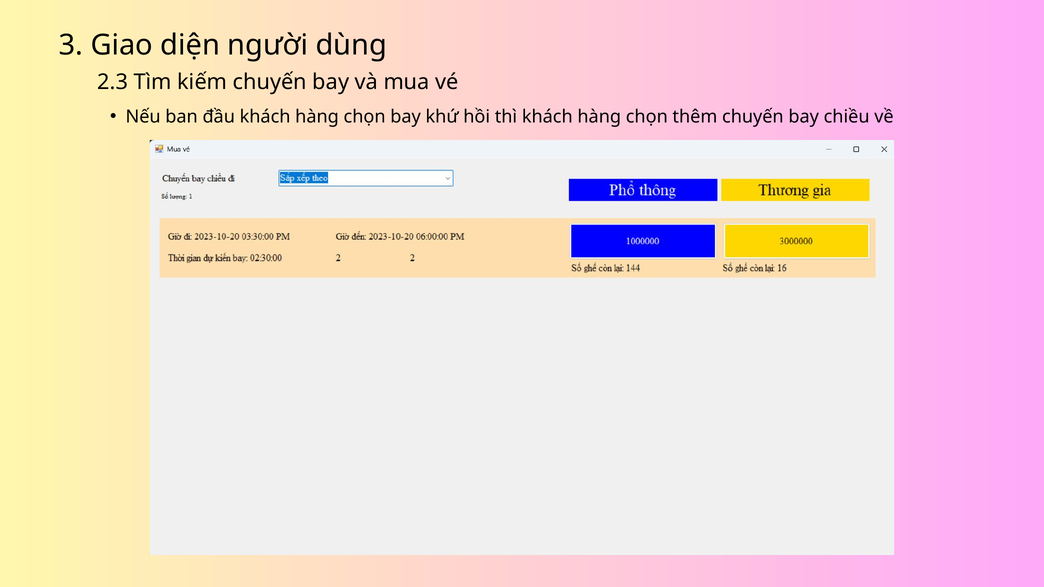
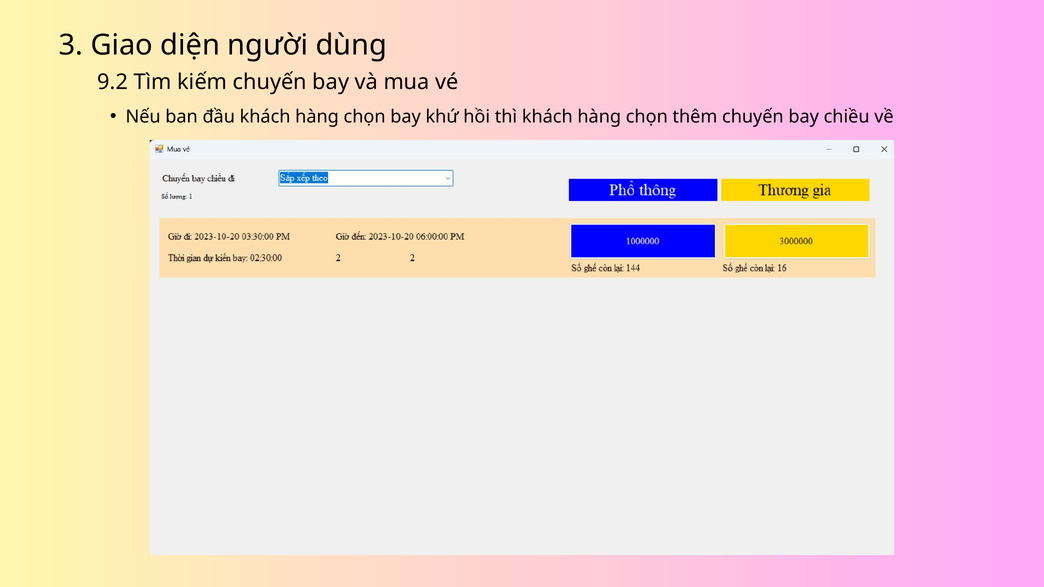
2.3: 2.3 -> 9.2
